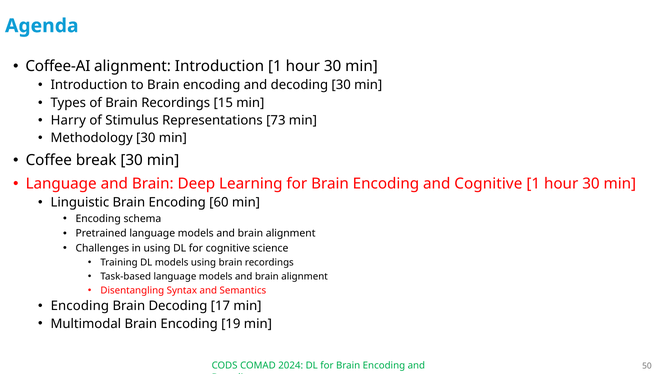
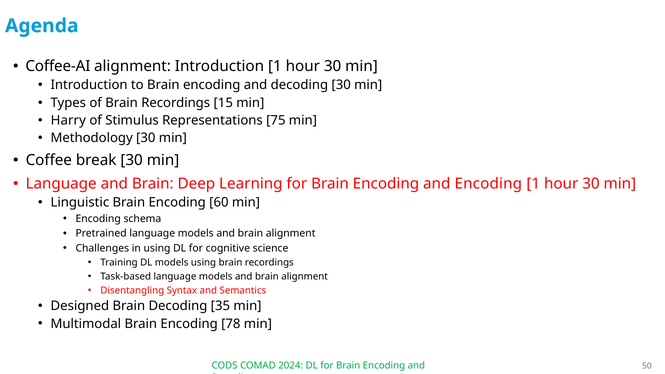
73: 73 -> 75
and Cognitive: Cognitive -> Encoding
Encoding at (80, 306): Encoding -> Designed
17: 17 -> 35
19: 19 -> 78
